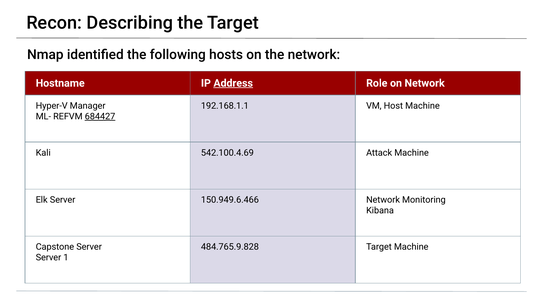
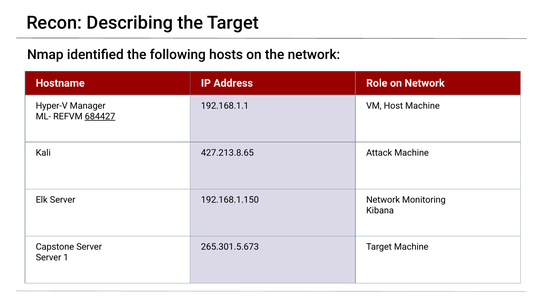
Address underline: present -> none
542.100.4.69: 542.100.4.69 -> 427.213.8.65
150.949.6.466: 150.949.6.466 -> 192.168.1.150
484.765.9.828: 484.765.9.828 -> 265.301.5.673
